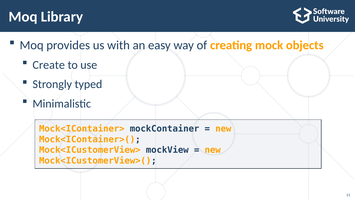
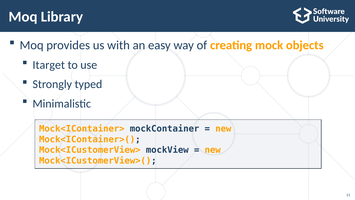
Create: Create -> Itarget
